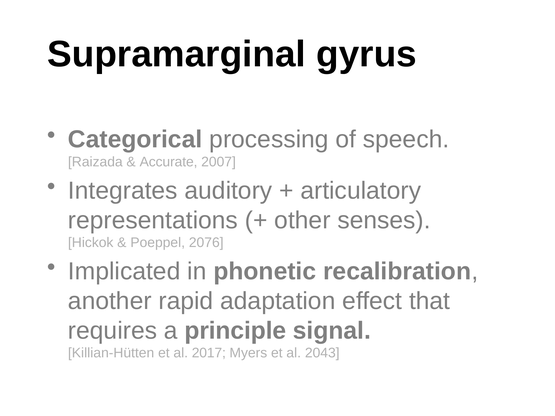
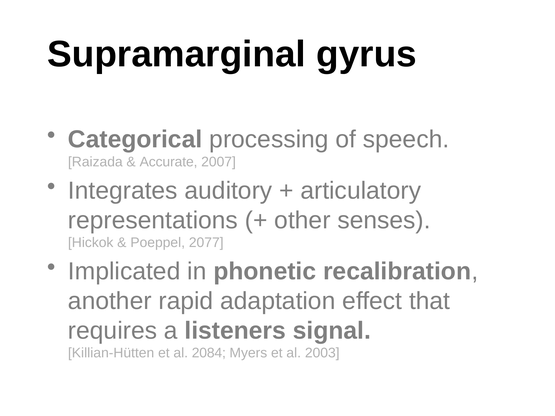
2076: 2076 -> 2077
principle: principle -> listeners
2017: 2017 -> 2084
2043: 2043 -> 2003
